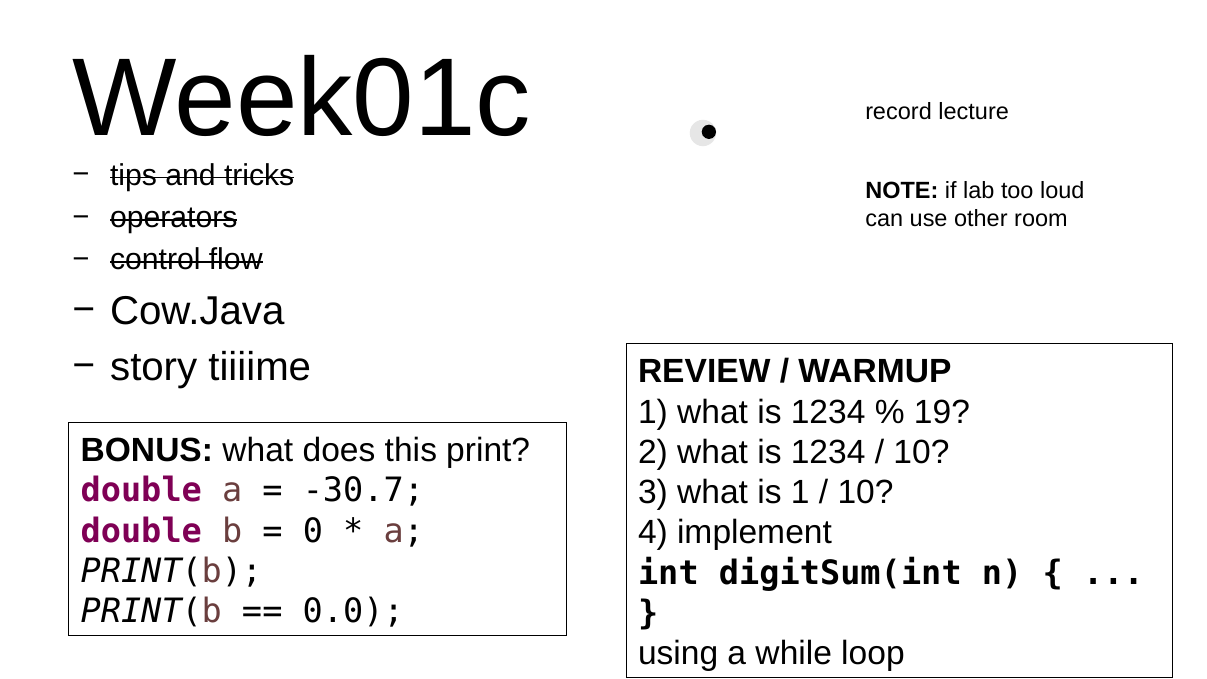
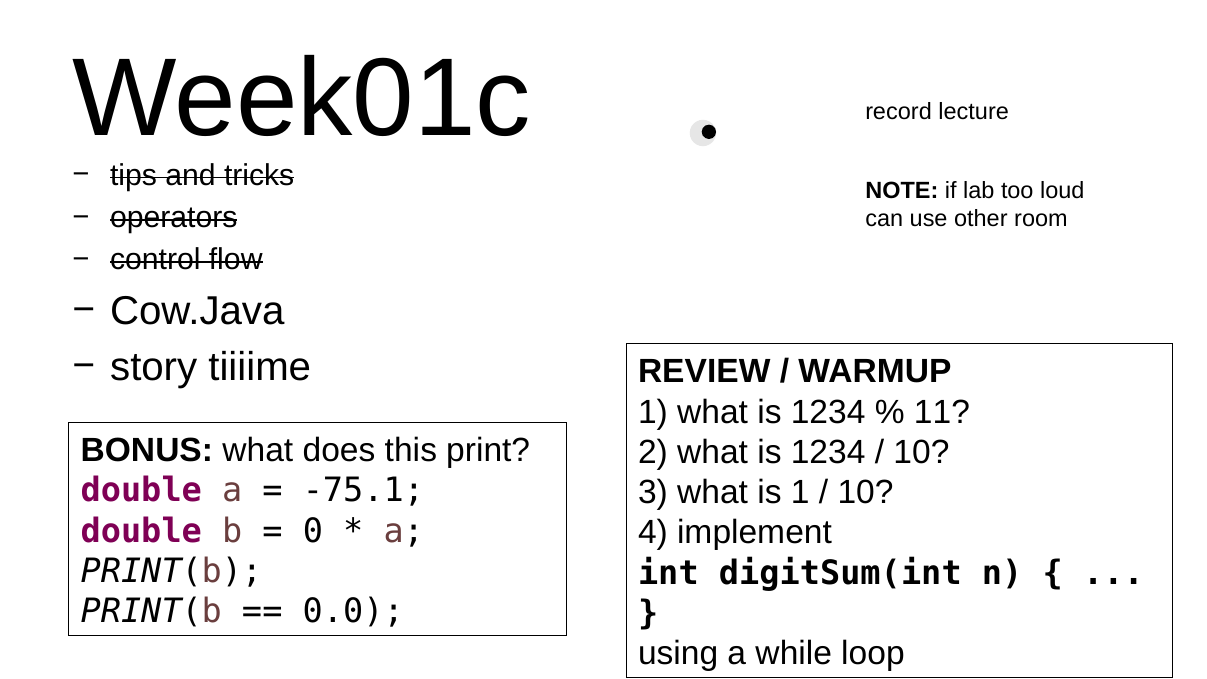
19: 19 -> 11
-30.7: -30.7 -> -75.1
